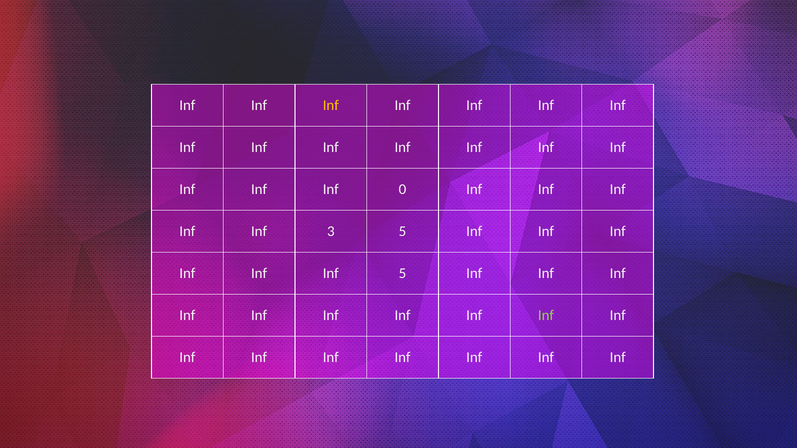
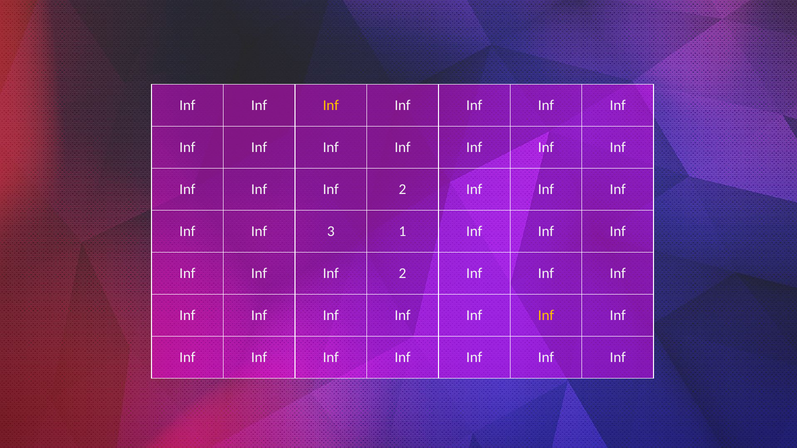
0 at (403, 190): 0 -> 2
3 5: 5 -> 1
5 at (403, 274): 5 -> 2
Inf at (546, 316) colour: light green -> yellow
